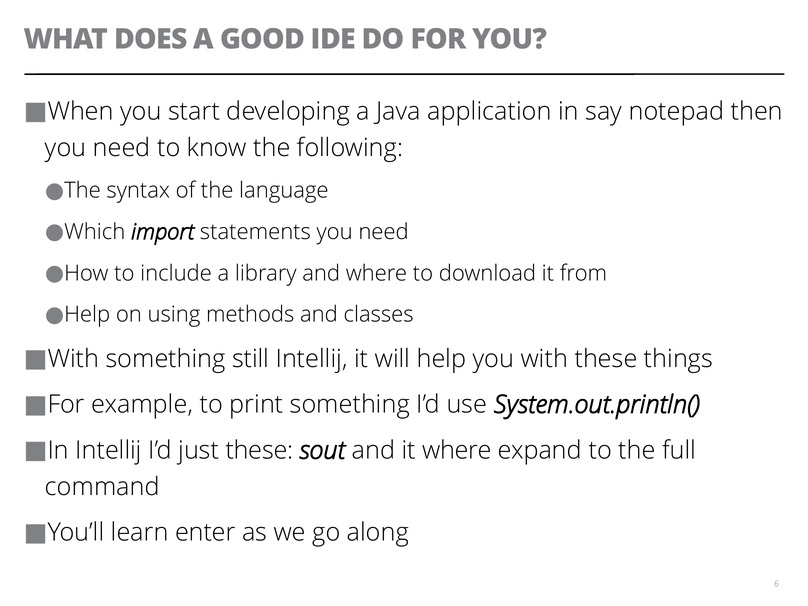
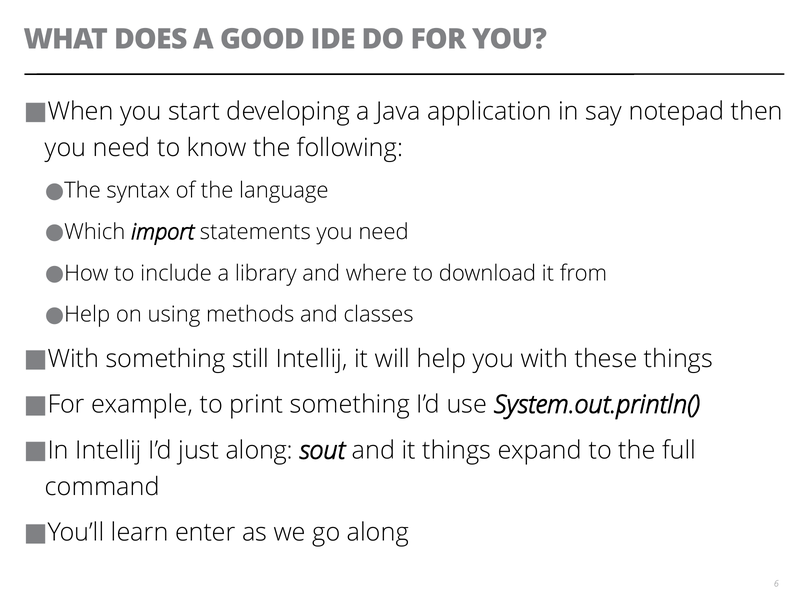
just these: these -> along
it where: where -> things
